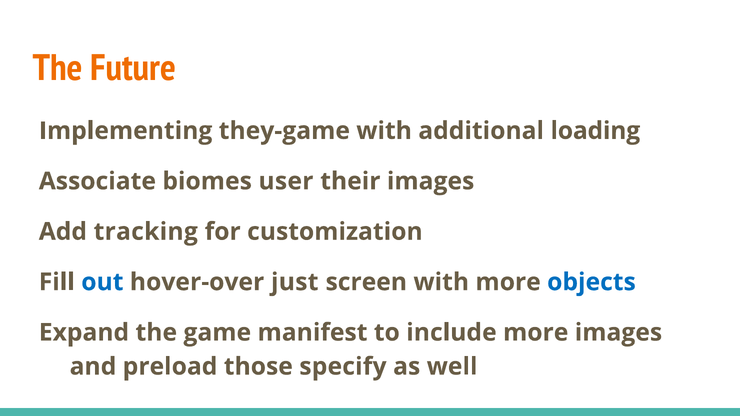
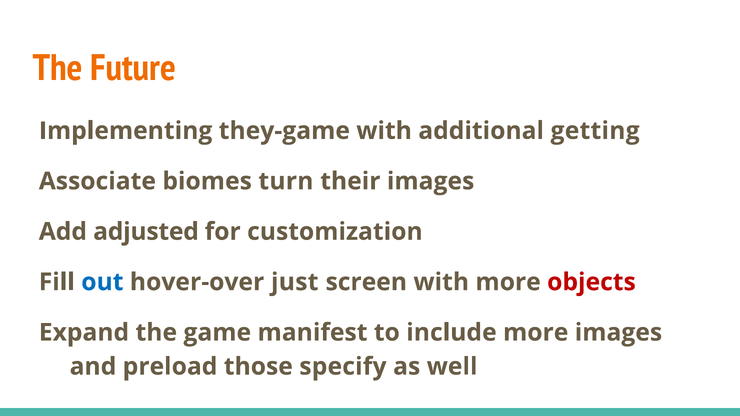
loading: loading -> getting
user: user -> turn
tracking: tracking -> adjusted
objects colour: blue -> red
